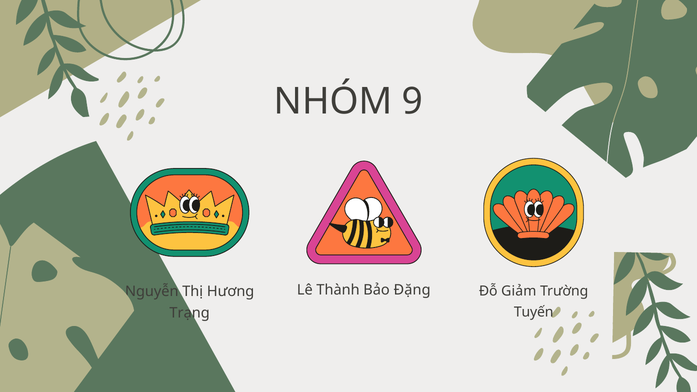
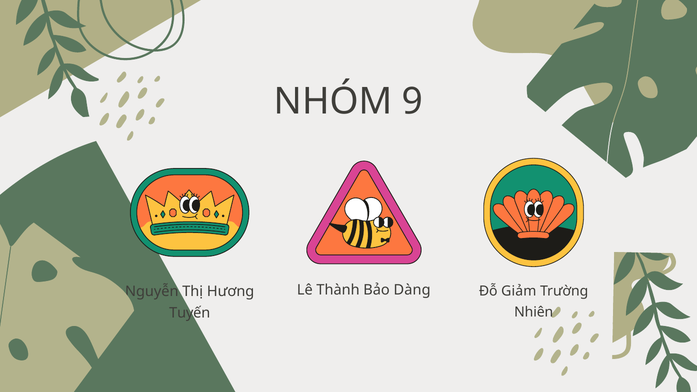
Đặng: Đặng -> Dàng
Tuyến: Tuyến -> Nhiên
Trạng: Trạng -> Tuyến
